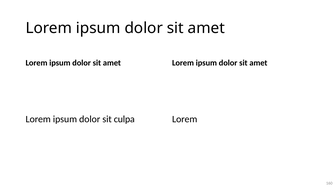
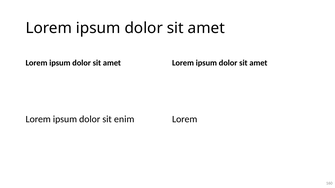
culpa: culpa -> enim
